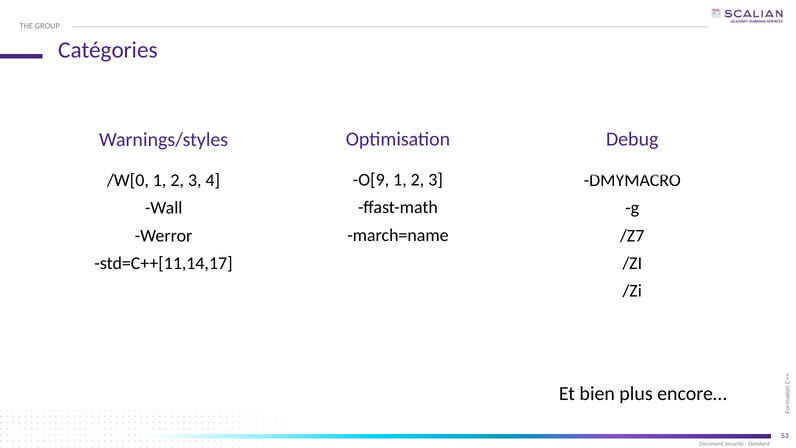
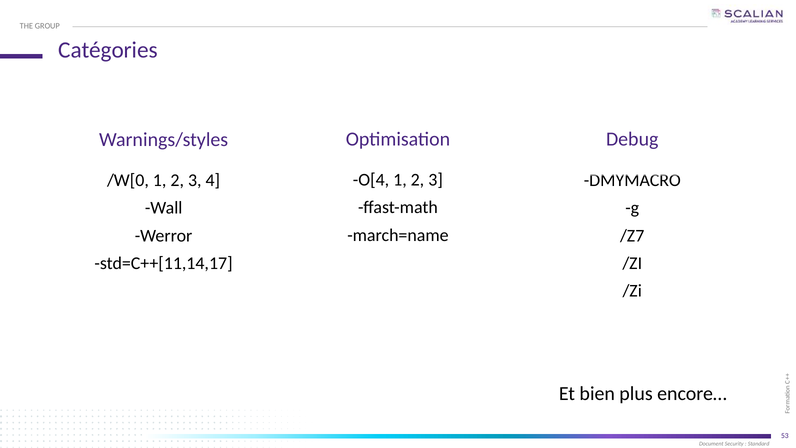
O[9: O[9 -> O[4
